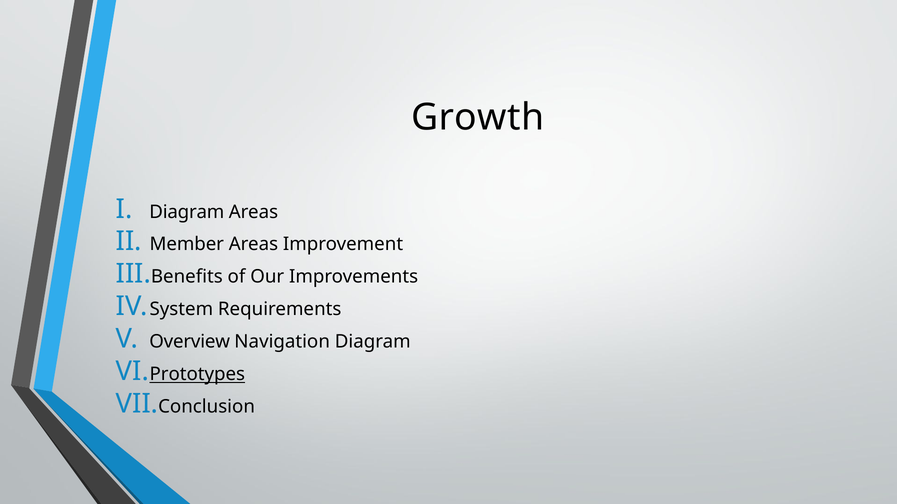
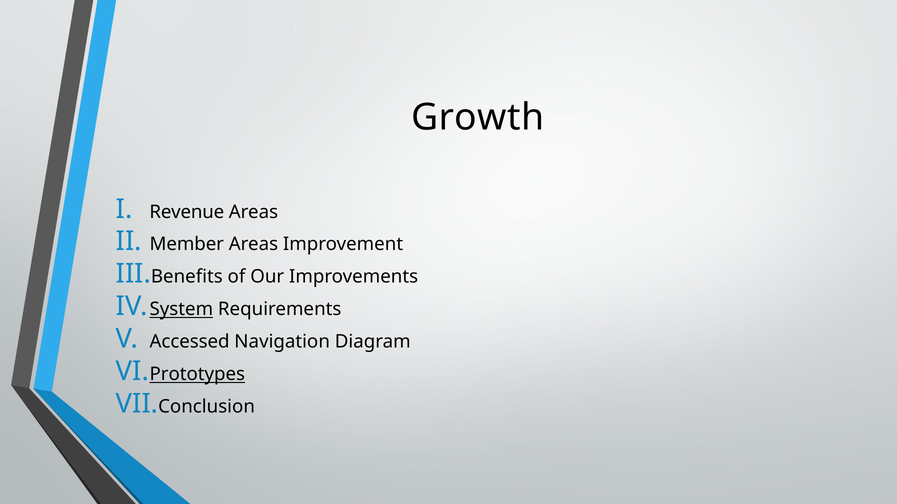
Diagram at (187, 212): Diagram -> Revenue
System underline: none -> present
Overview: Overview -> Accessed
